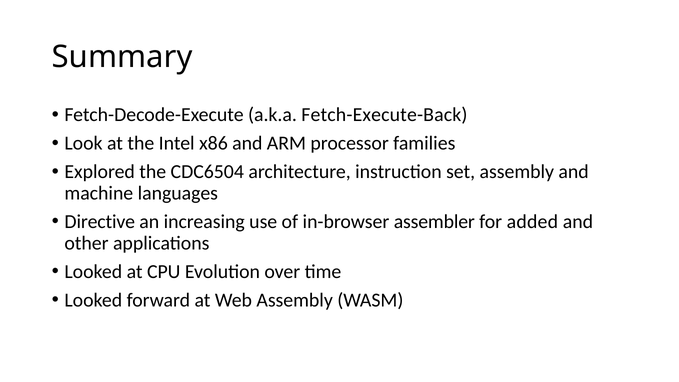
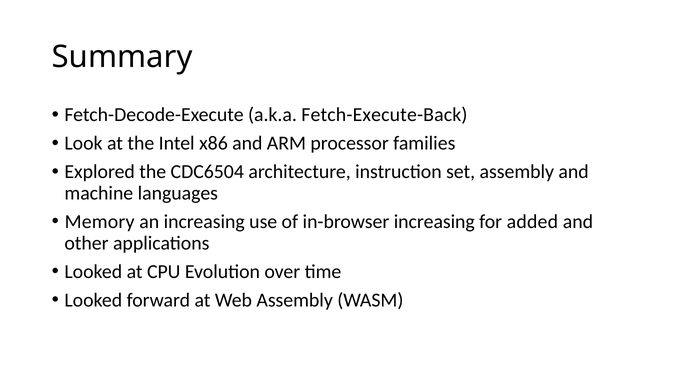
Directive: Directive -> Memory
in-browser assembler: assembler -> increasing
